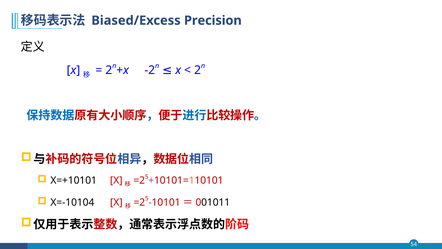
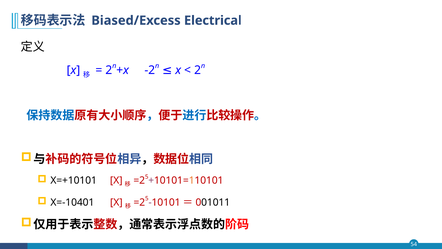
Precision: Precision -> Electrical
X=-10104: X=-10104 -> X=-10401
